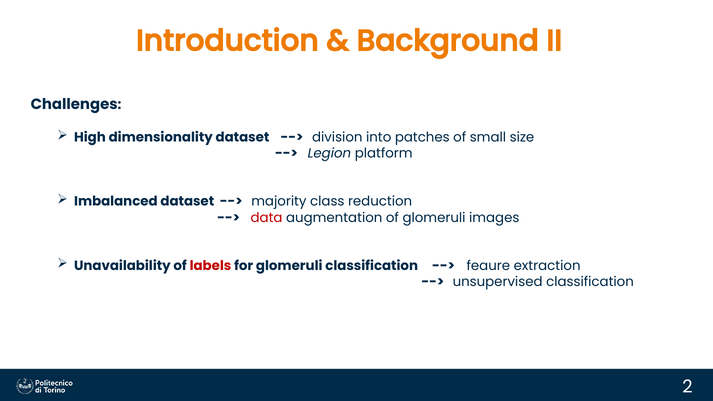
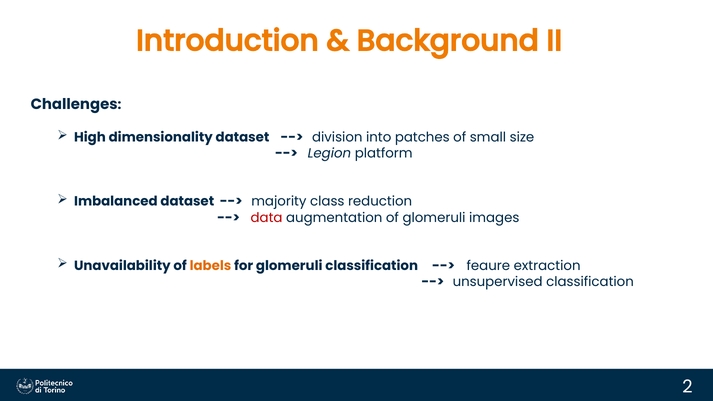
labels colour: red -> orange
